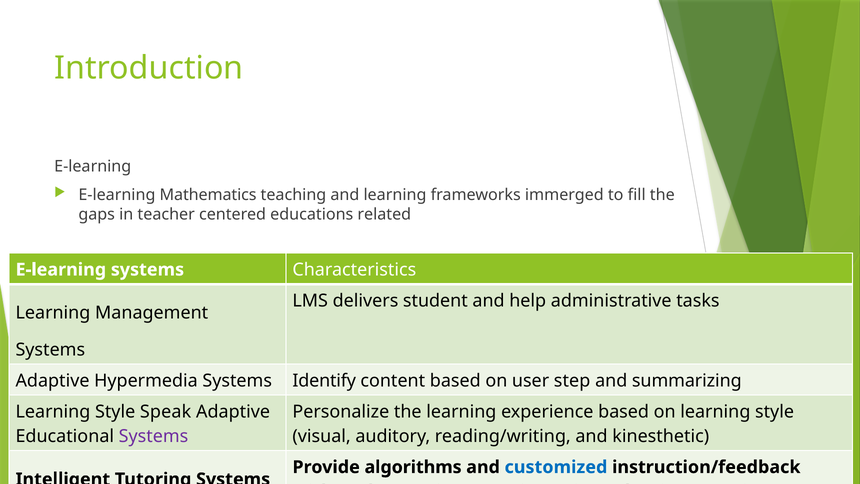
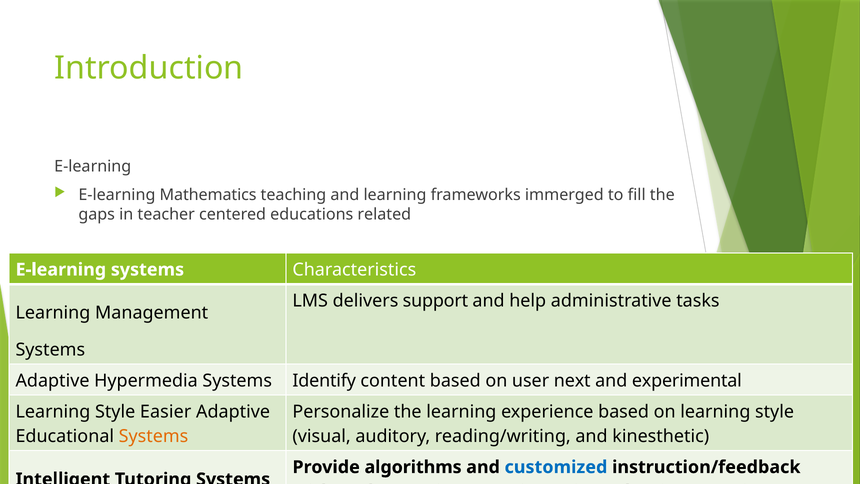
student: student -> support
step: step -> next
summarizing: summarizing -> experimental
Speak: Speak -> Easier
Systems at (153, 436) colour: purple -> orange
